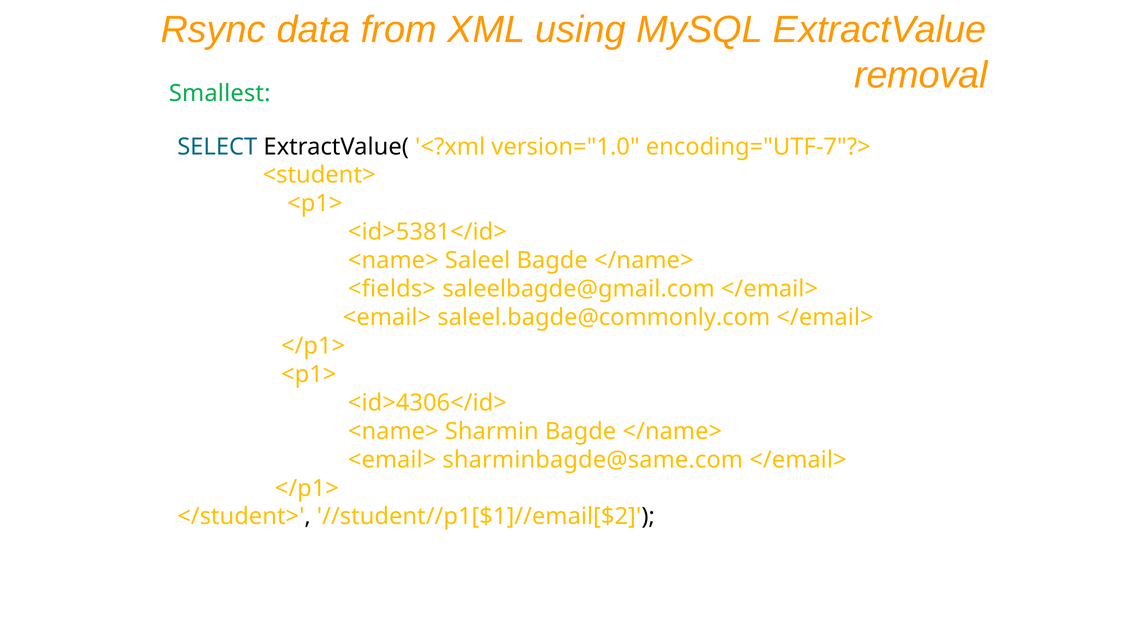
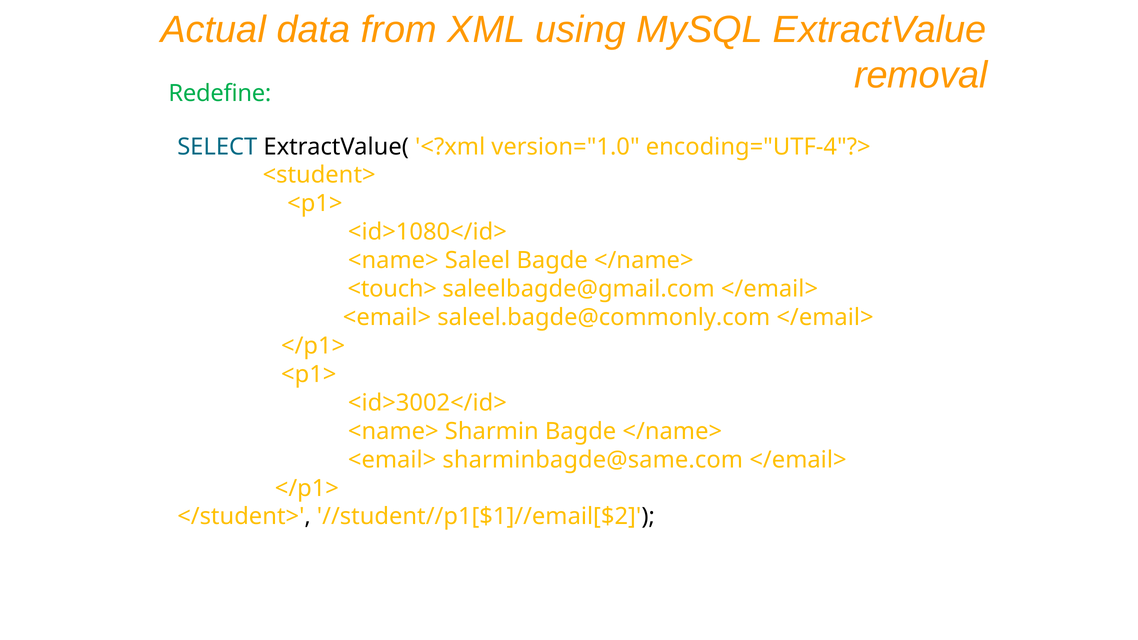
Rsync: Rsync -> Actual
Smallest: Smallest -> Redefine
encoding="UTF-7"?>: encoding="UTF-7"?> -> encoding="UTF-4"?>
<id>5381</id>: <id>5381</id> -> <id>1080</id>
<fields>: <fields> -> <touch>
<id>4306</id>: <id>4306</id> -> <id>3002</id>
